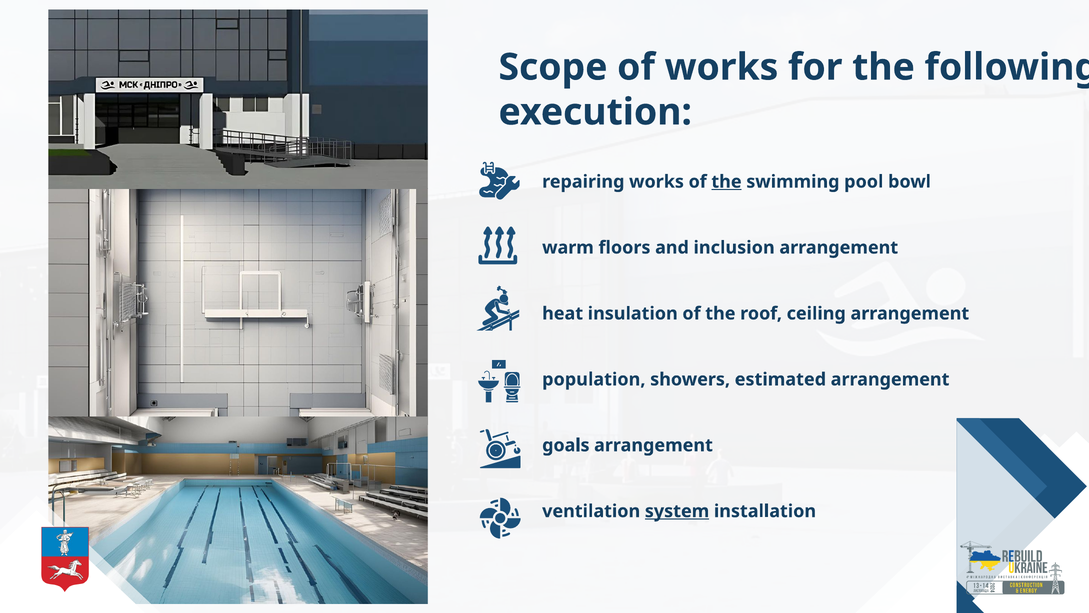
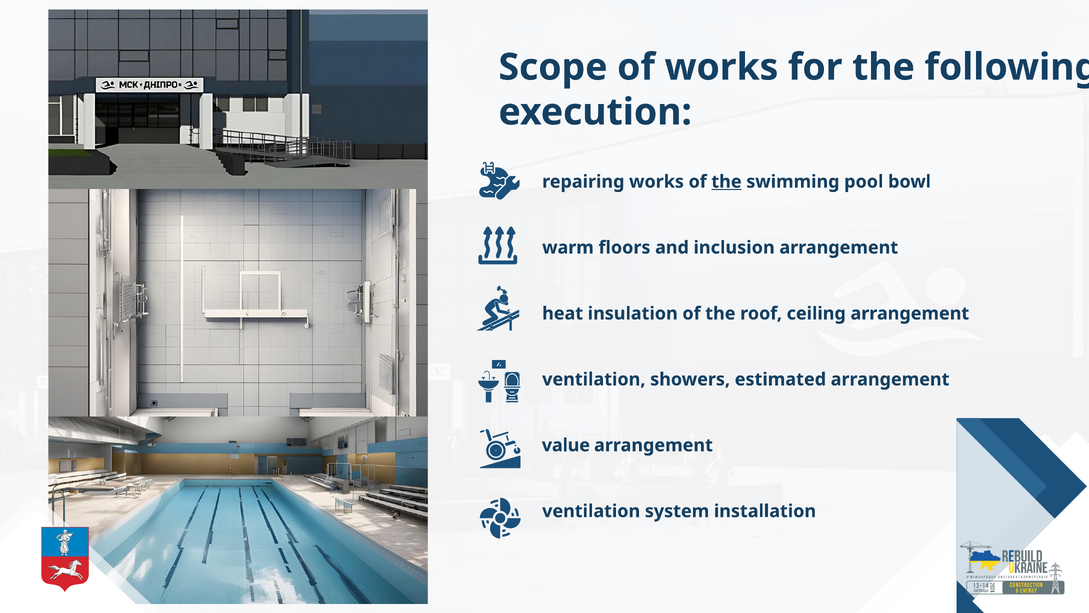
population at (594, 379): population -> ventilation
goals: goals -> value
system underline: present -> none
